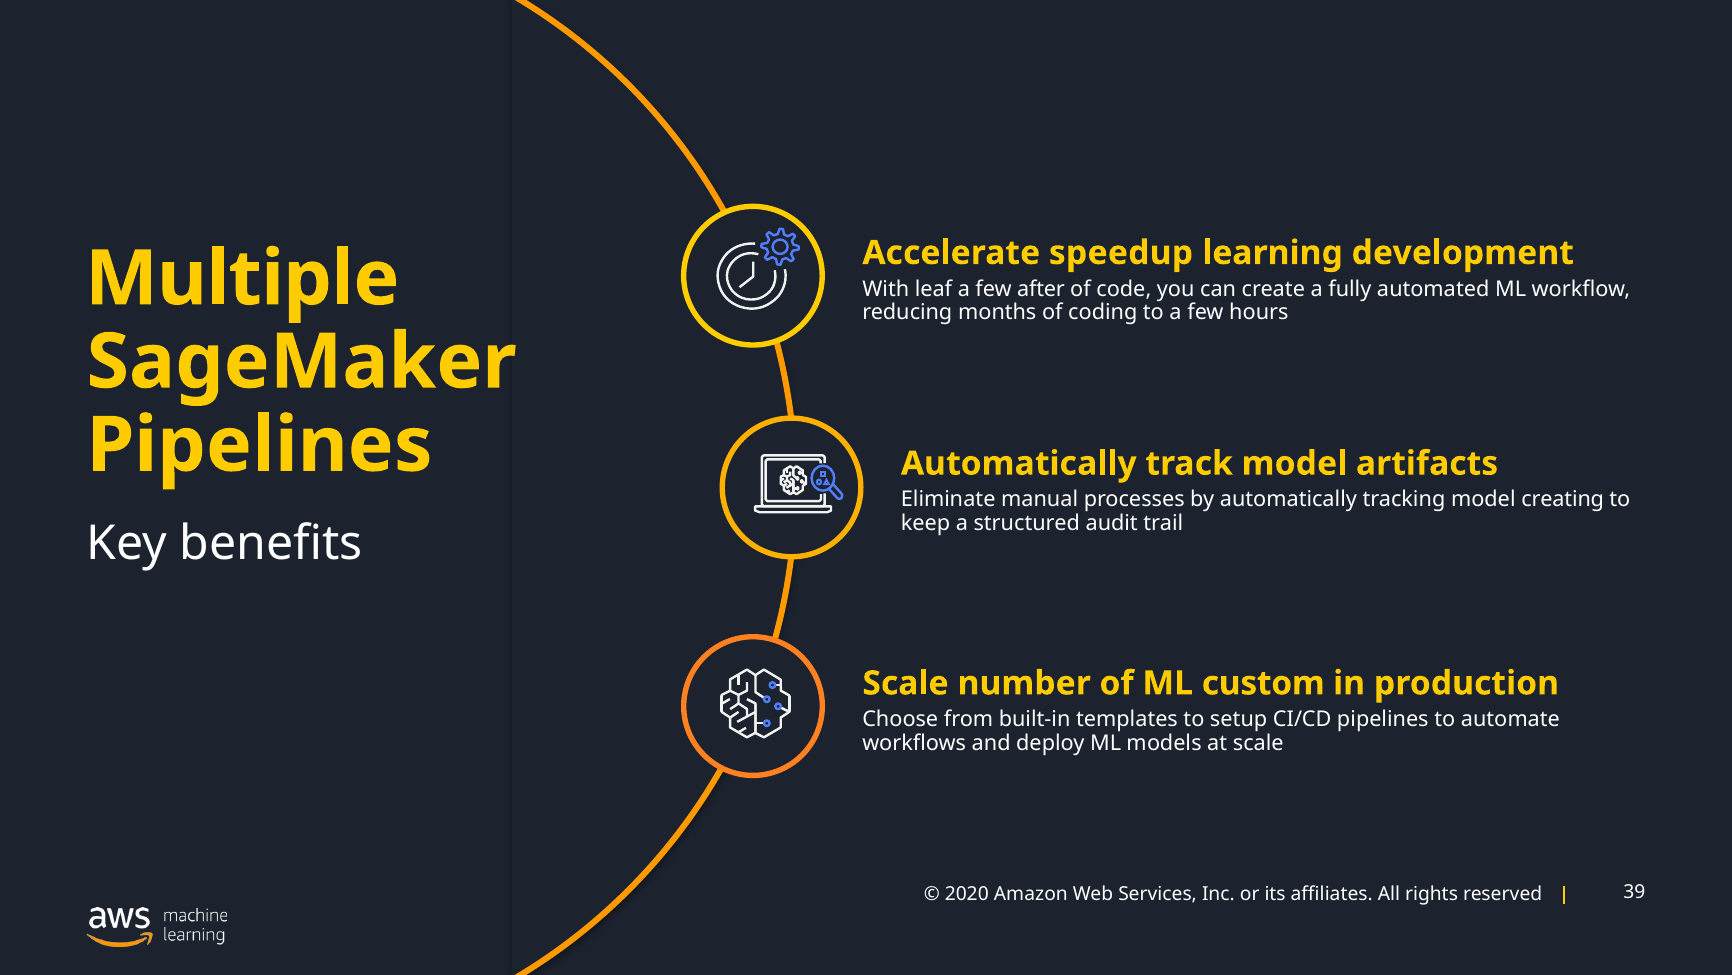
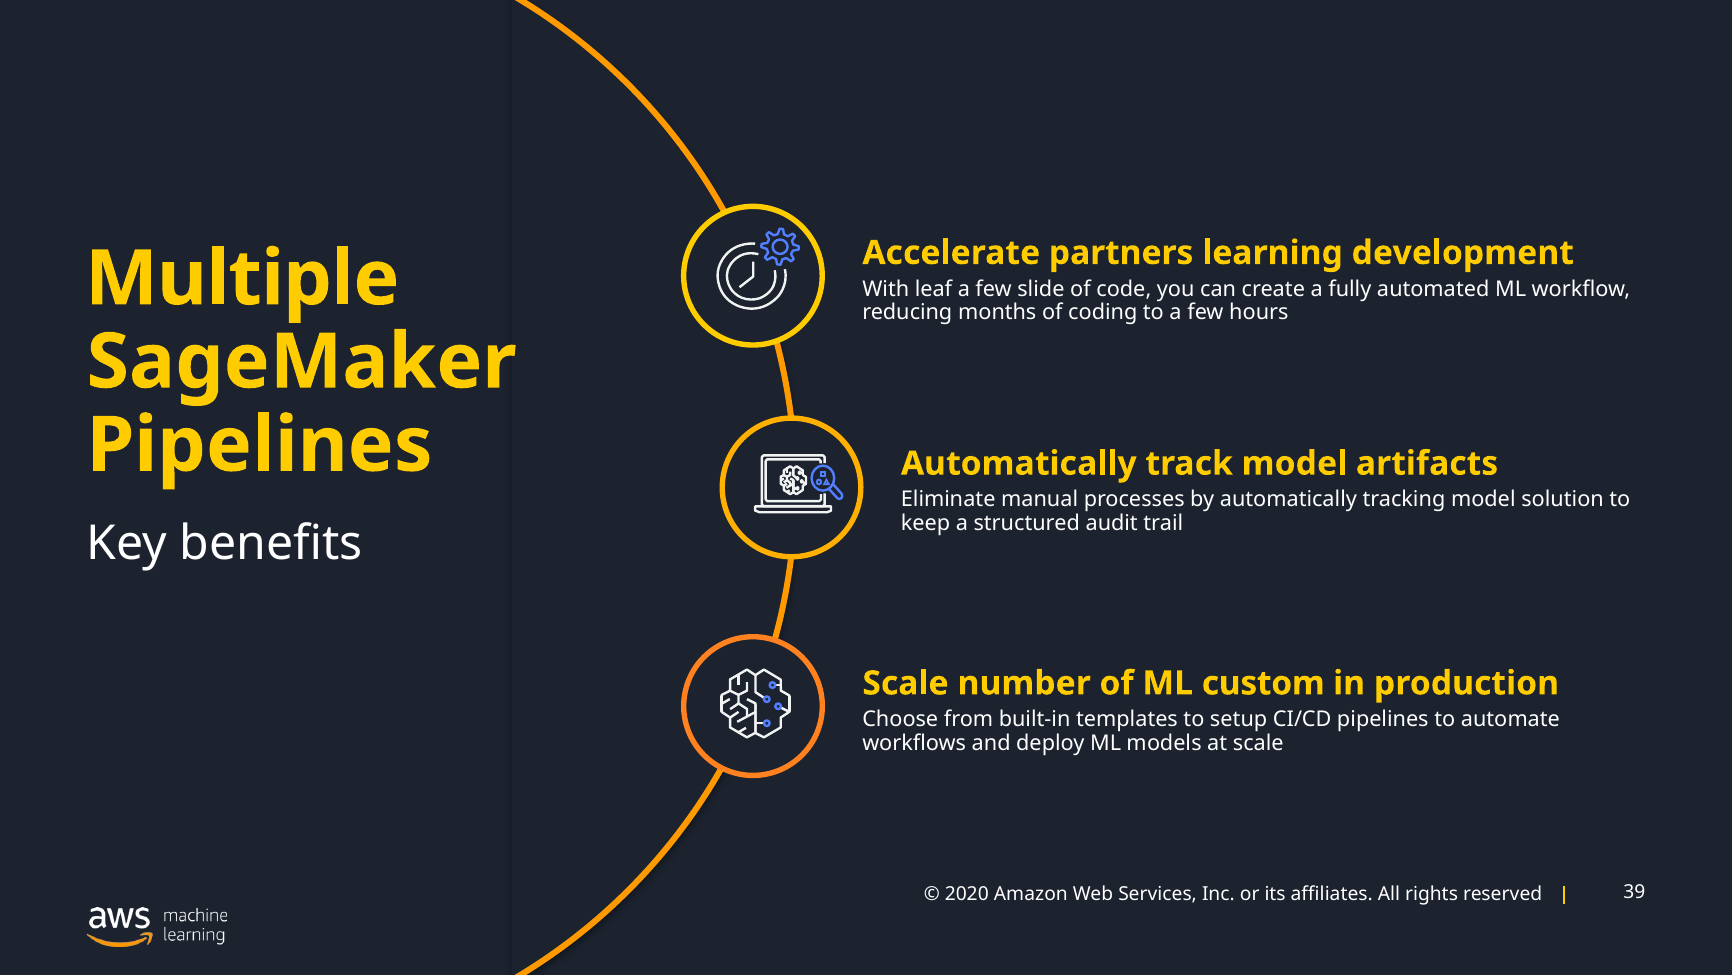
speedup: speedup -> partners
after: after -> slide
creating: creating -> solution
